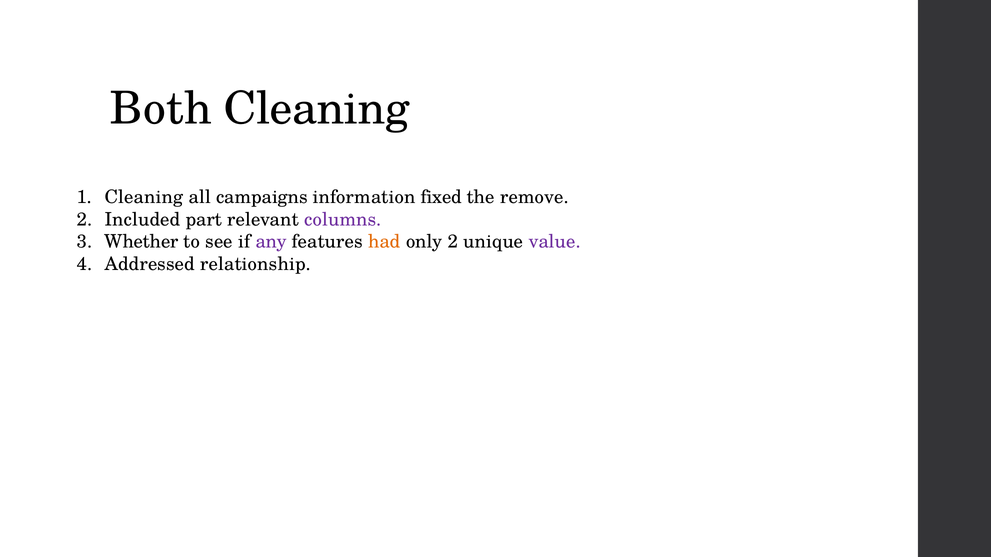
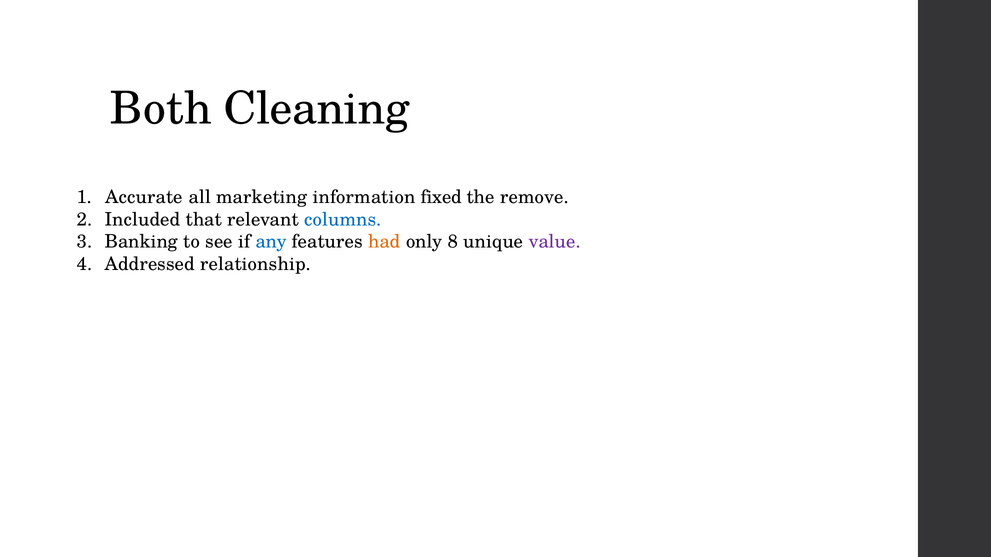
1 Cleaning: Cleaning -> Accurate
campaigns: campaigns -> marketing
part: part -> that
columns colour: purple -> blue
Whether: Whether -> Banking
any colour: purple -> blue
only 2: 2 -> 8
